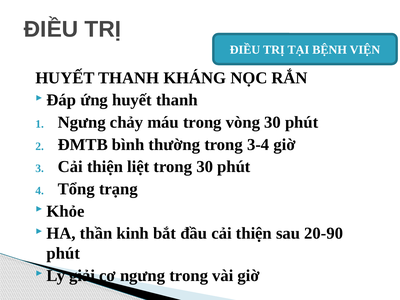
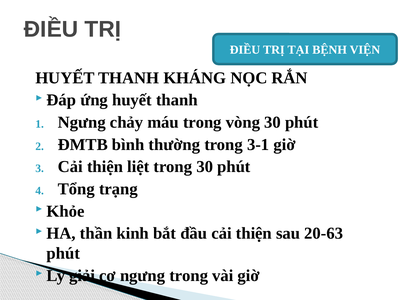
3-4: 3-4 -> 3-1
20-90: 20-90 -> 20-63
